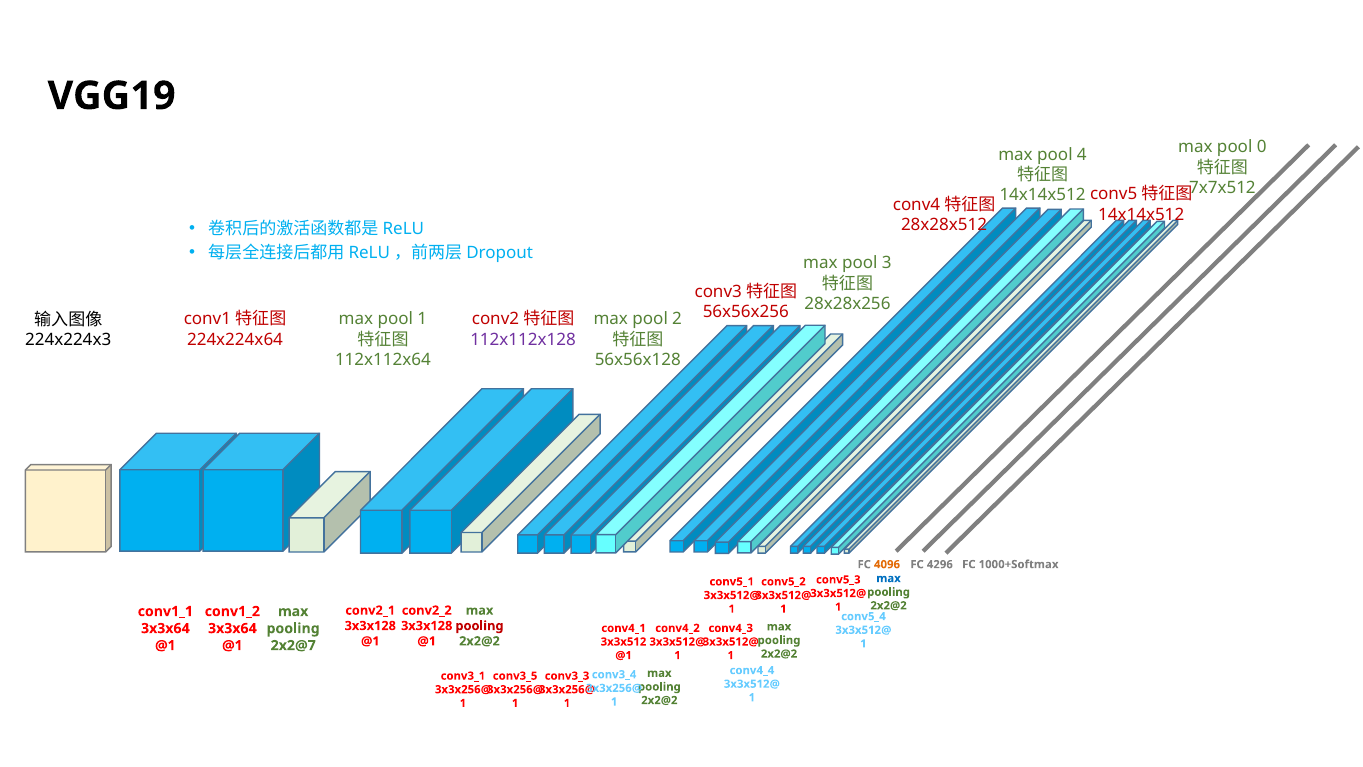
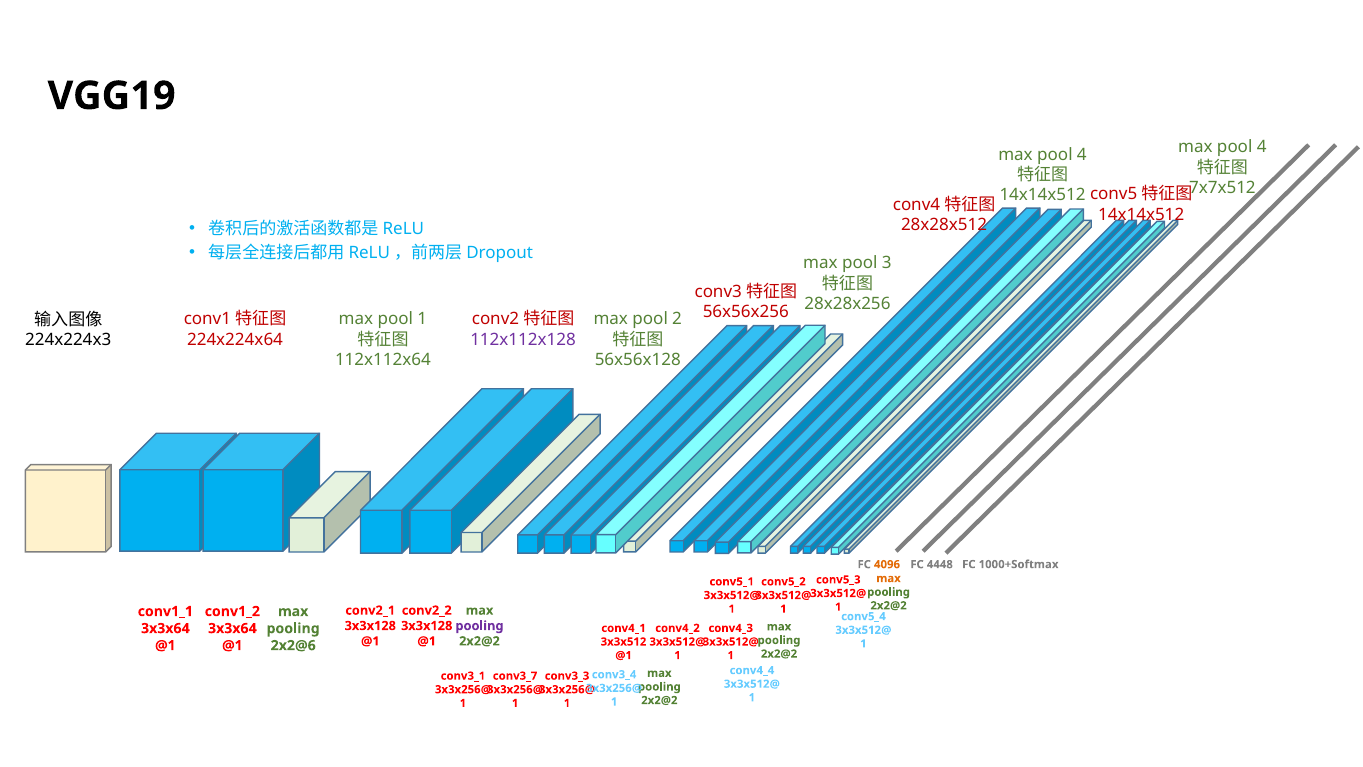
0 at (1262, 147): 0 -> 4
4296: 4296 -> 4448
max at (889, 578) colour: blue -> orange
pooling at (479, 626) colour: red -> purple
2x2@7: 2x2@7 -> 2x2@6
conv3_5: conv3_5 -> conv3_7
